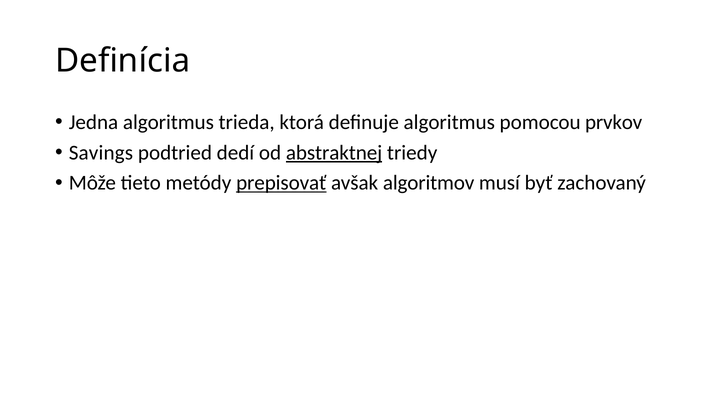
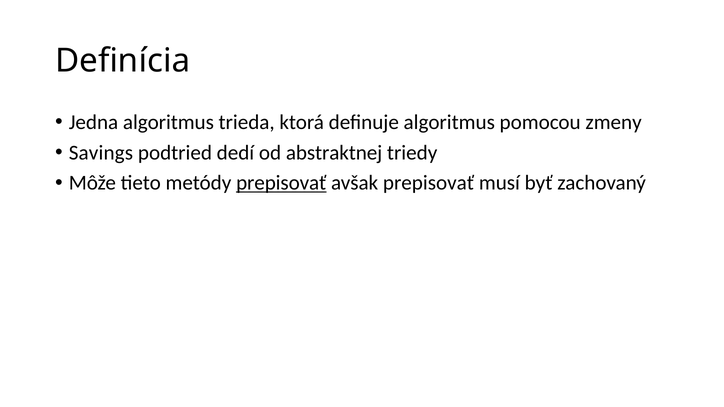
prvkov: prvkov -> zmeny
abstraktnej underline: present -> none
avšak algoritmov: algoritmov -> prepisovať
